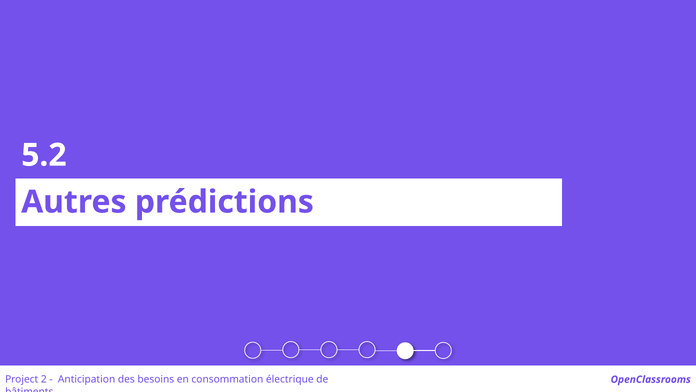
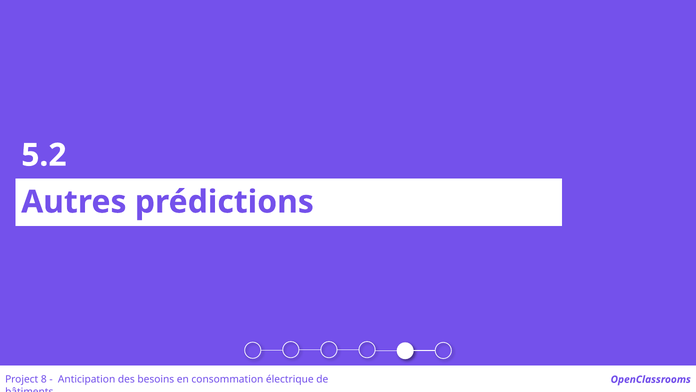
2: 2 -> 8
